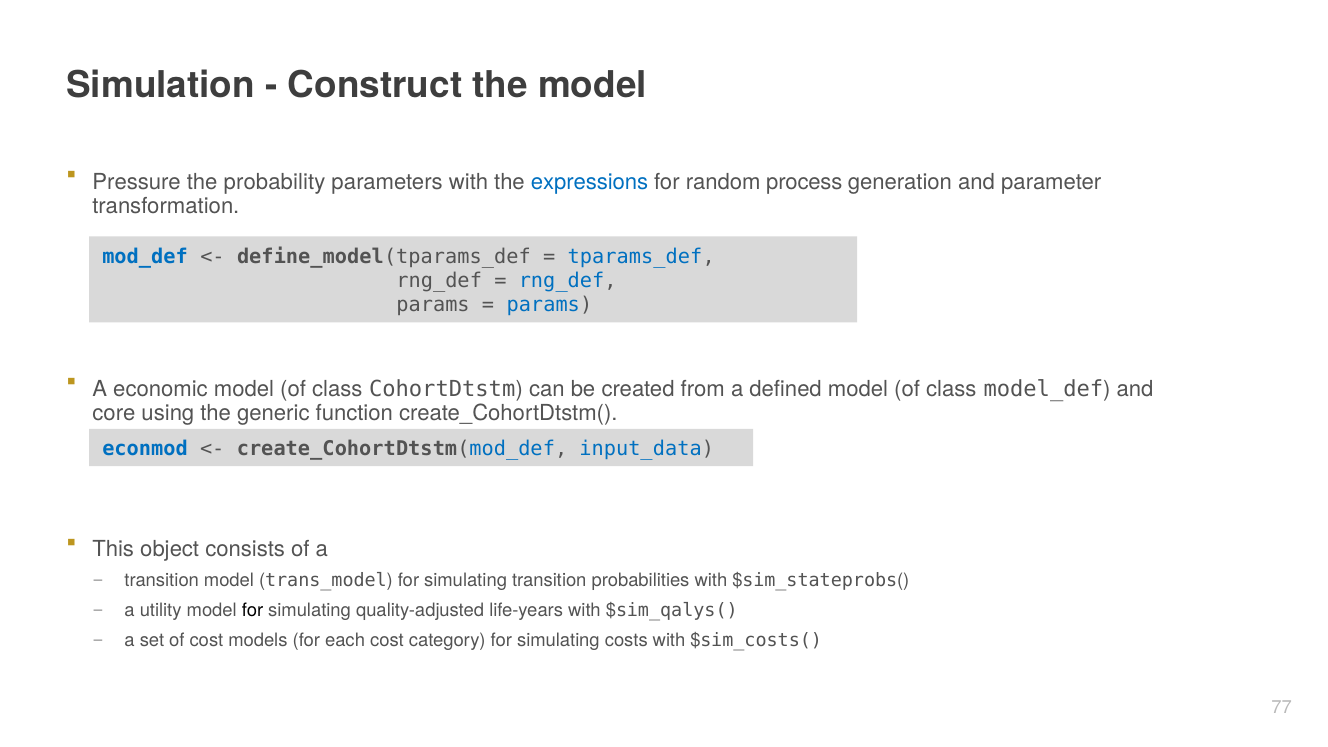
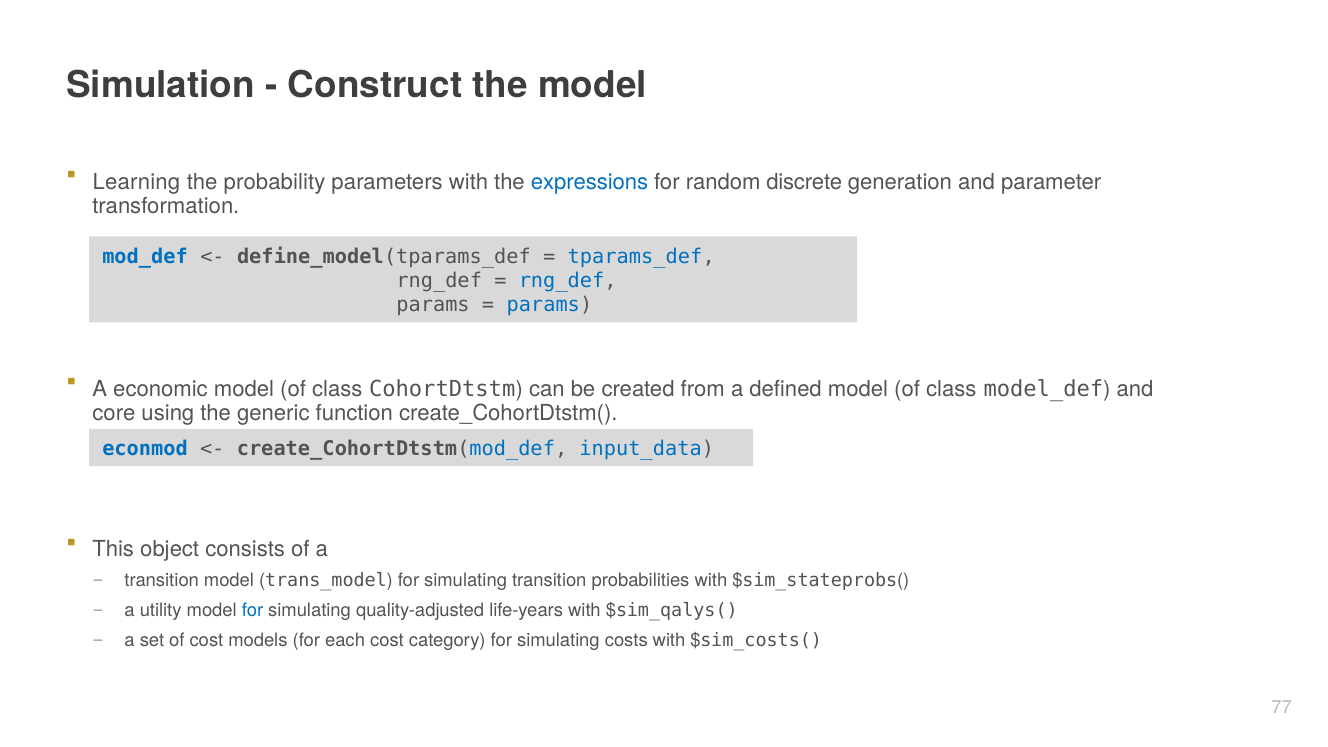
Pressure: Pressure -> Learning
process: process -> discrete
for at (253, 611) colour: black -> blue
